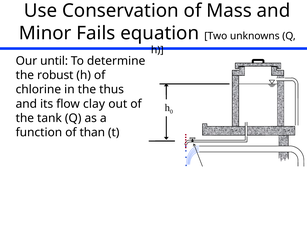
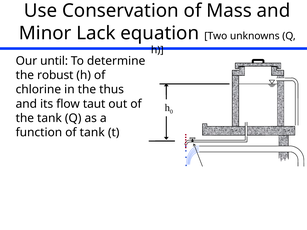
Fails: Fails -> Lack
clay: clay -> taut
of than: than -> tank
